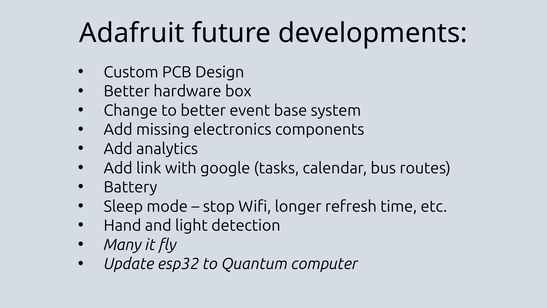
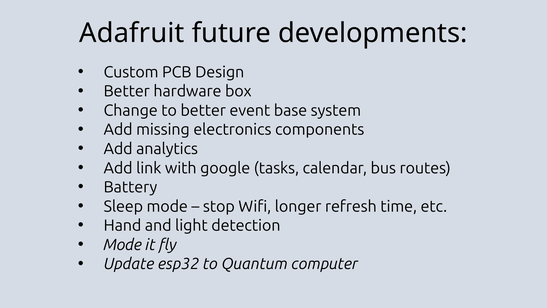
Many at (123, 245): Many -> Mode
